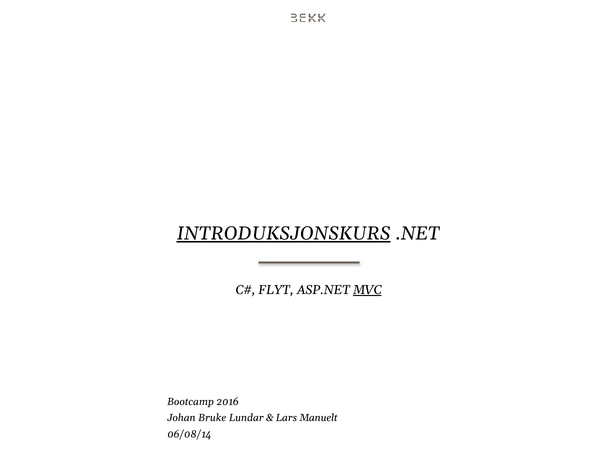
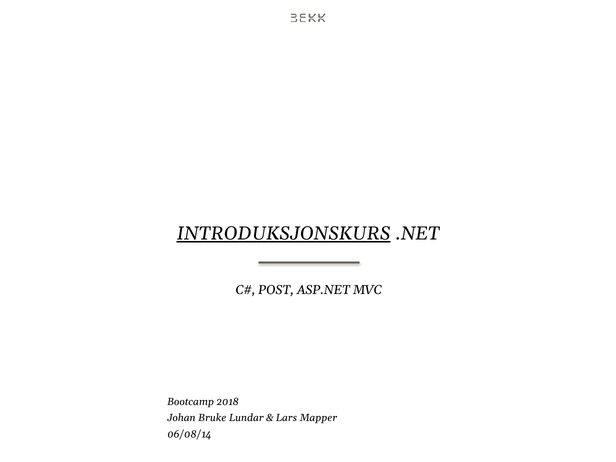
FLYT: FLYT -> POST
MVC underline: present -> none
2016: 2016 -> 2018
Manuelt: Manuelt -> Mapper
